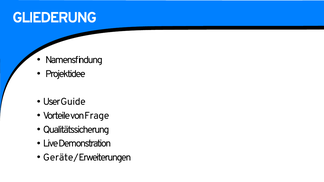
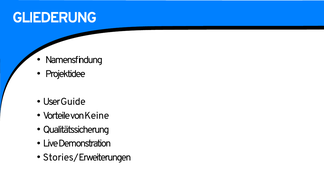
Frage: Frage -> Keine
Geräte: Geräte -> Stories
